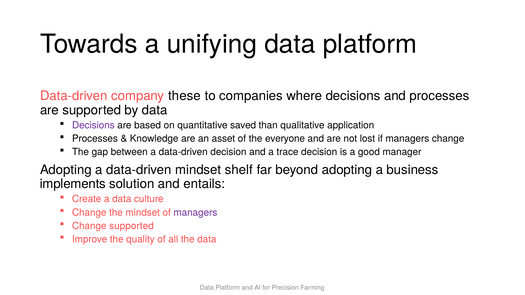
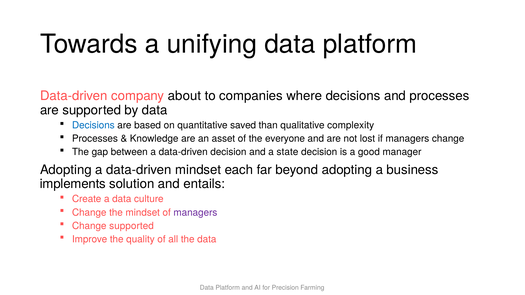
these: these -> about
Decisions at (93, 125) colour: purple -> blue
application: application -> complexity
trace: trace -> state
shelf: shelf -> each
